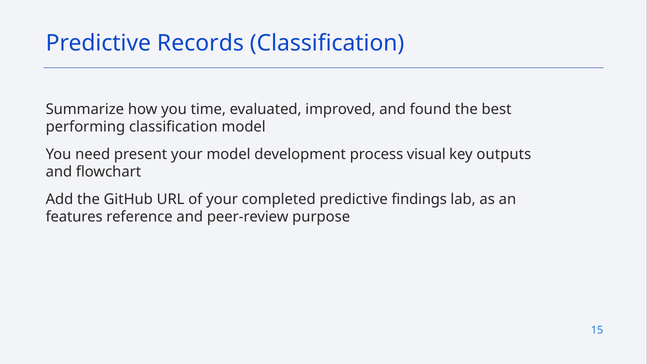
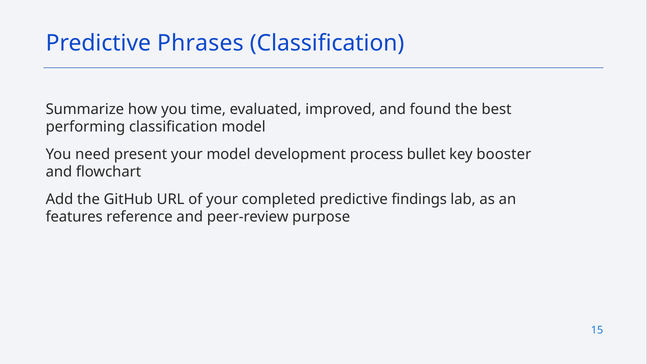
Records: Records -> Phrases
visual: visual -> bullet
outputs: outputs -> booster
